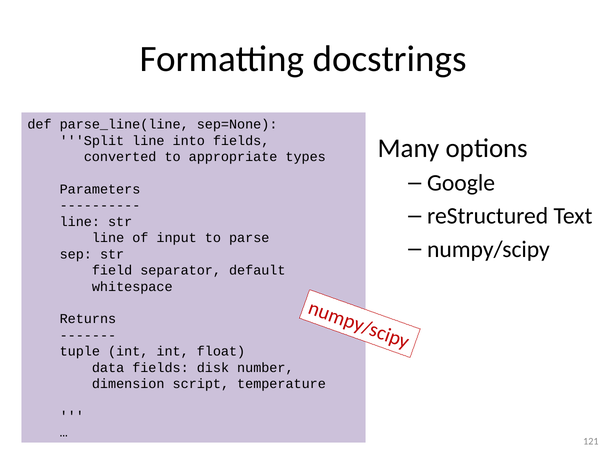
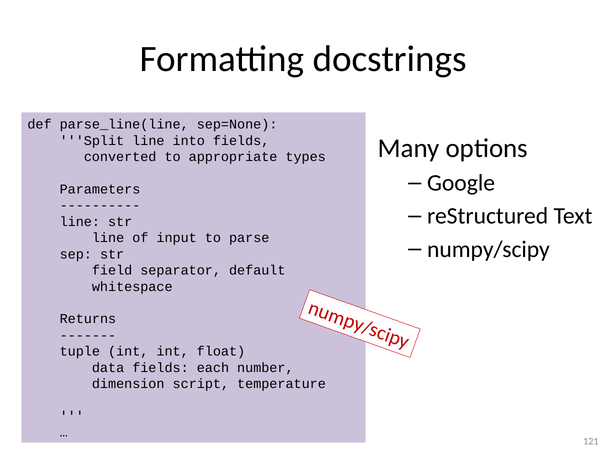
disk: disk -> each
